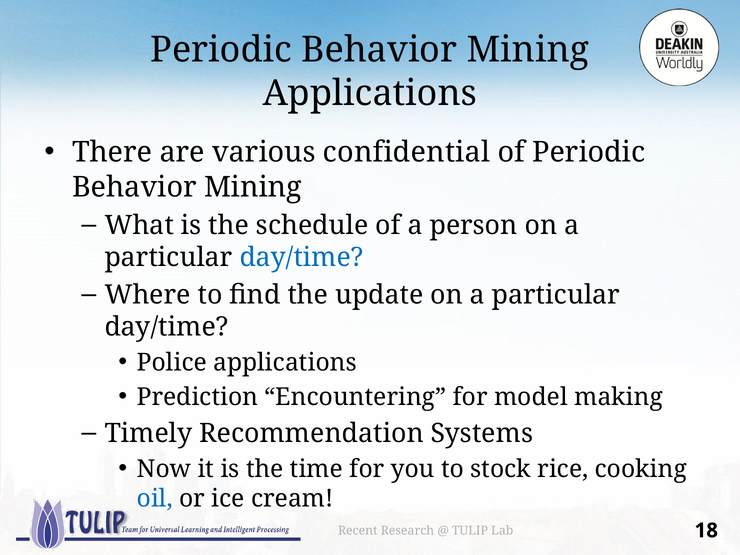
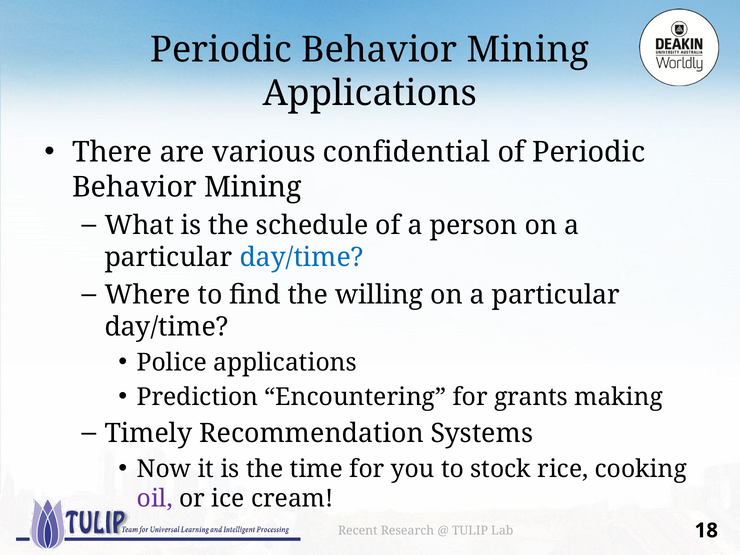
update: update -> willing
model: model -> grants
oil colour: blue -> purple
